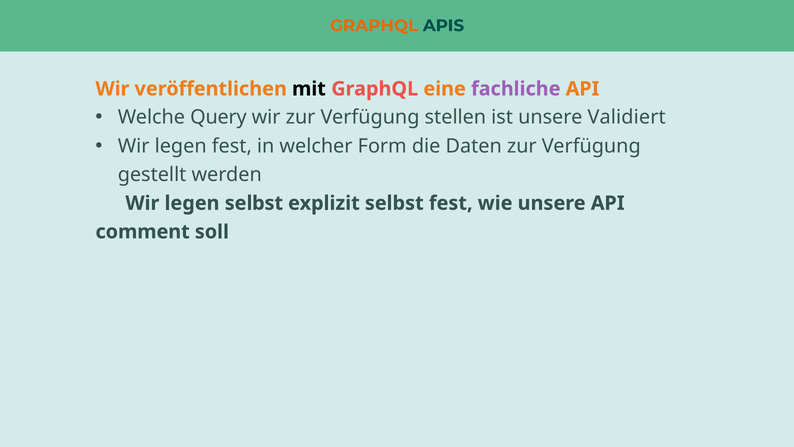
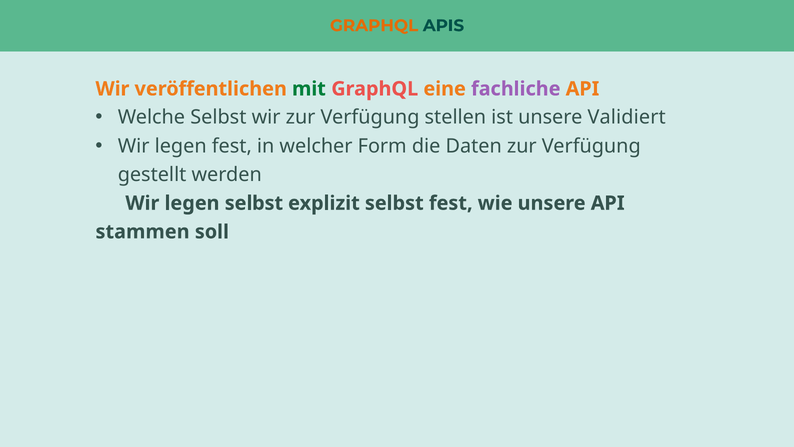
mit colour: black -> green
Welche Query: Query -> Selbst
comment: comment -> stammen
